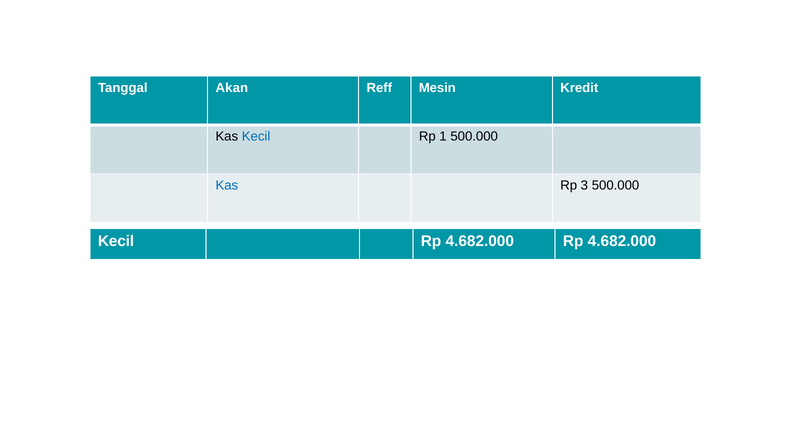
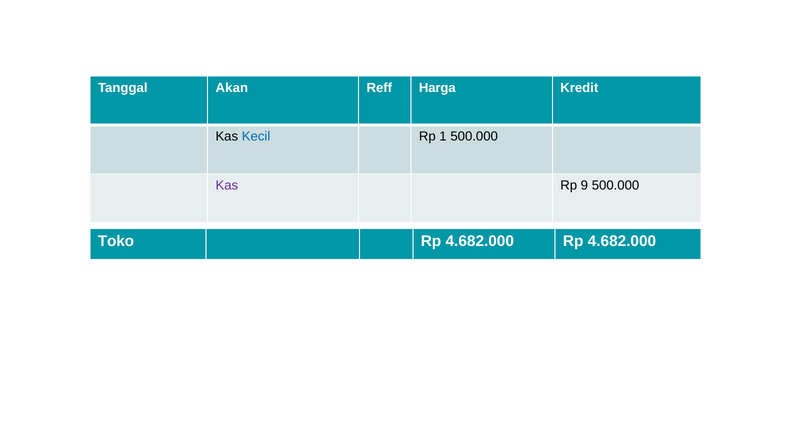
Mesin: Mesin -> Harga
Kas at (227, 185) colour: blue -> purple
3: 3 -> 9
Kecil at (116, 241): Kecil -> Toko
